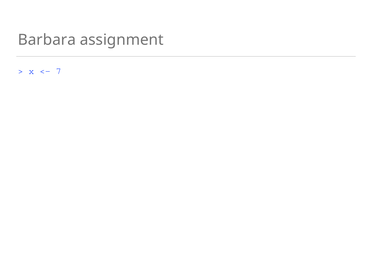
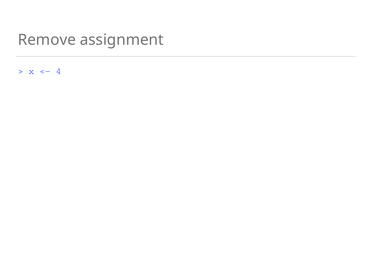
Barbara: Barbara -> Remove
7: 7 -> 4
